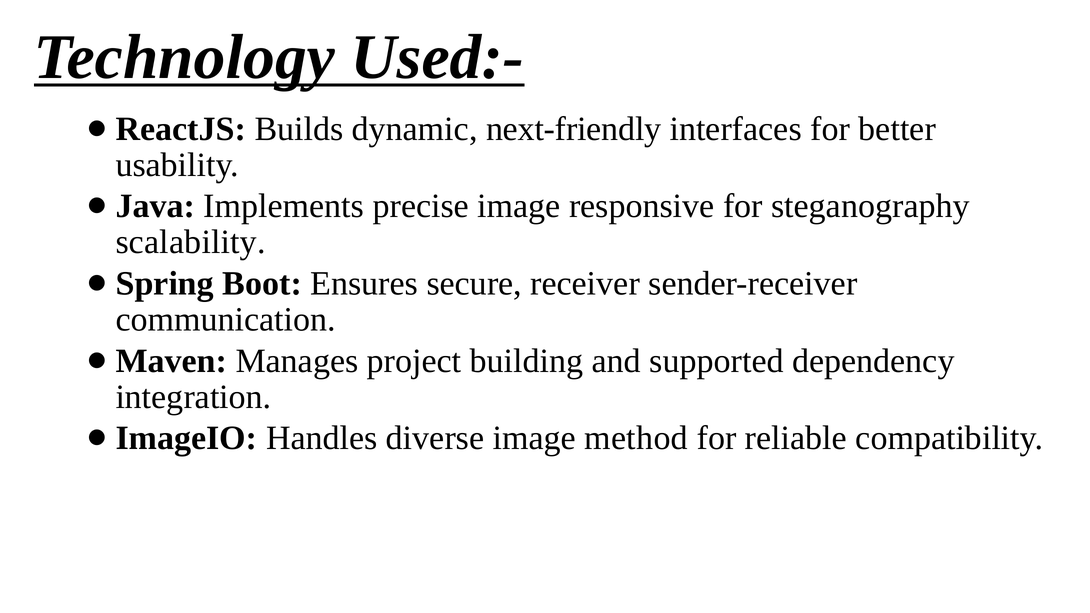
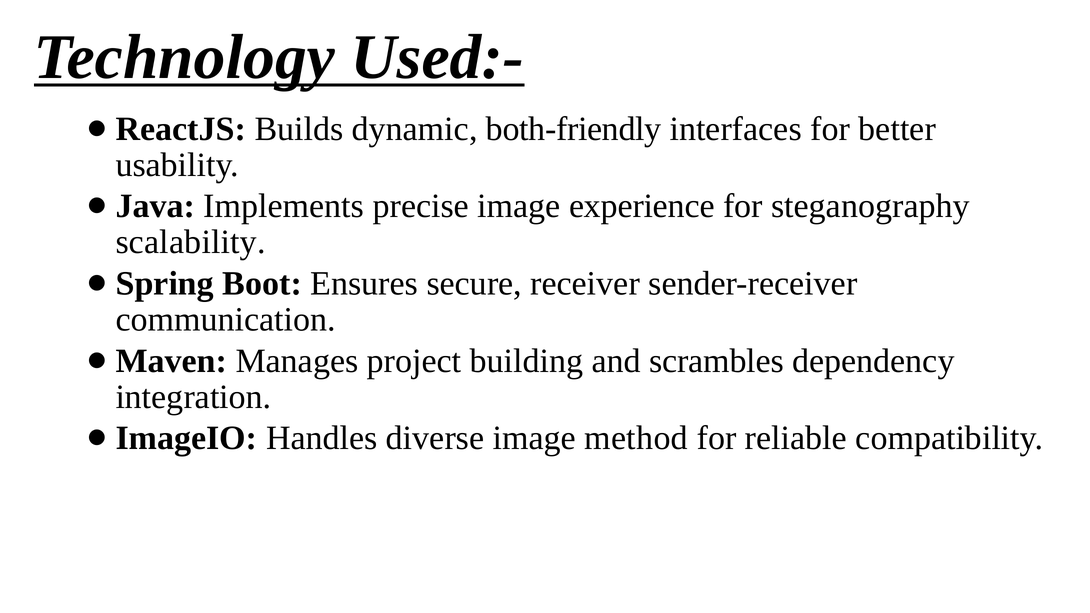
next-friendly: next-friendly -> both-friendly
responsive: responsive -> experience
supported: supported -> scrambles
